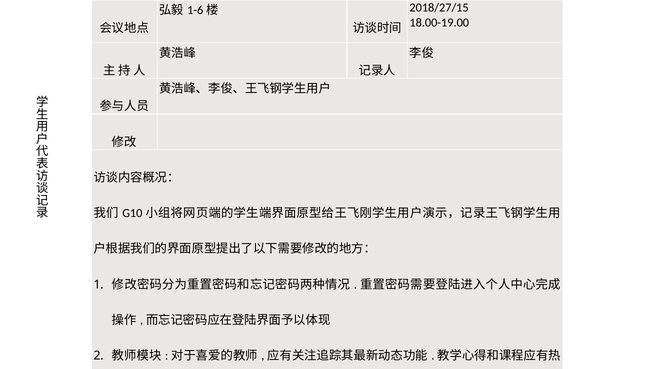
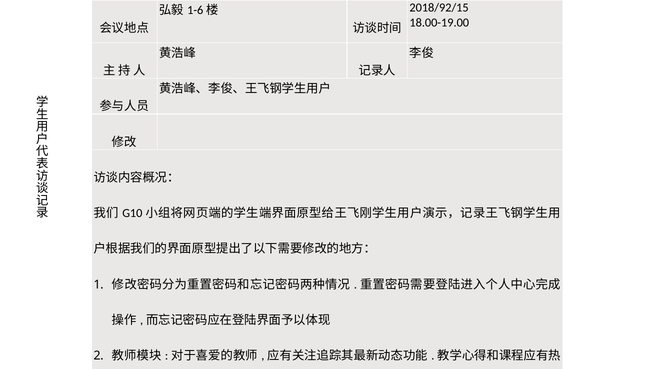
2018/27/15: 2018/27/15 -> 2018/92/15
